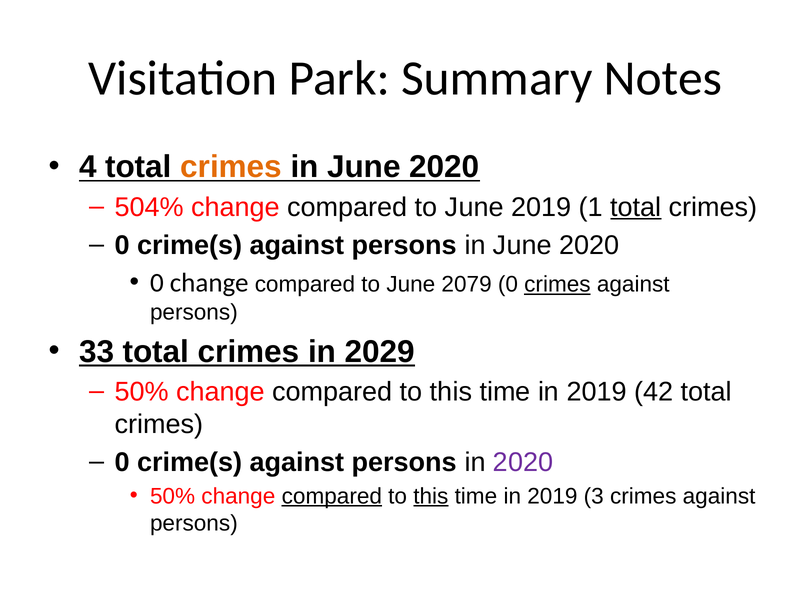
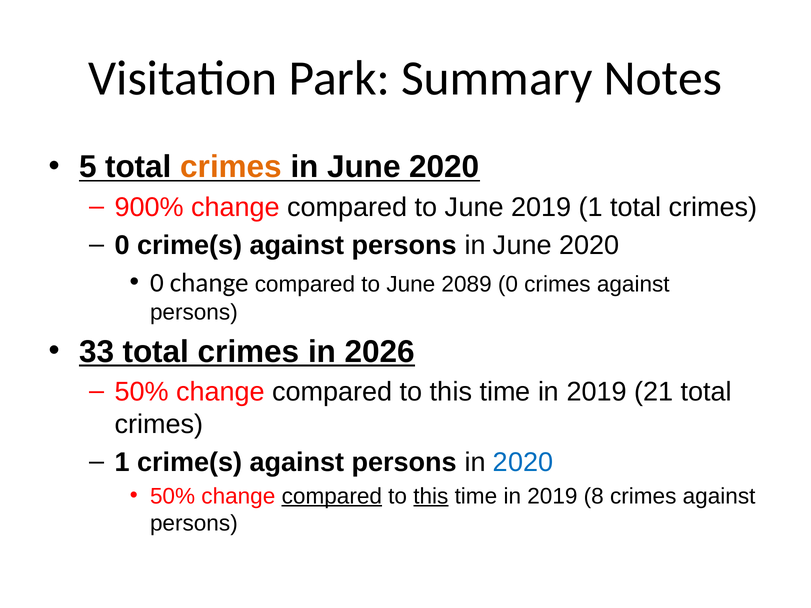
4: 4 -> 5
504%: 504% -> 900%
total at (636, 207) underline: present -> none
2079: 2079 -> 2089
crimes at (557, 285) underline: present -> none
2029: 2029 -> 2026
42: 42 -> 21
0 at (122, 462): 0 -> 1
2020 at (523, 462) colour: purple -> blue
3: 3 -> 8
